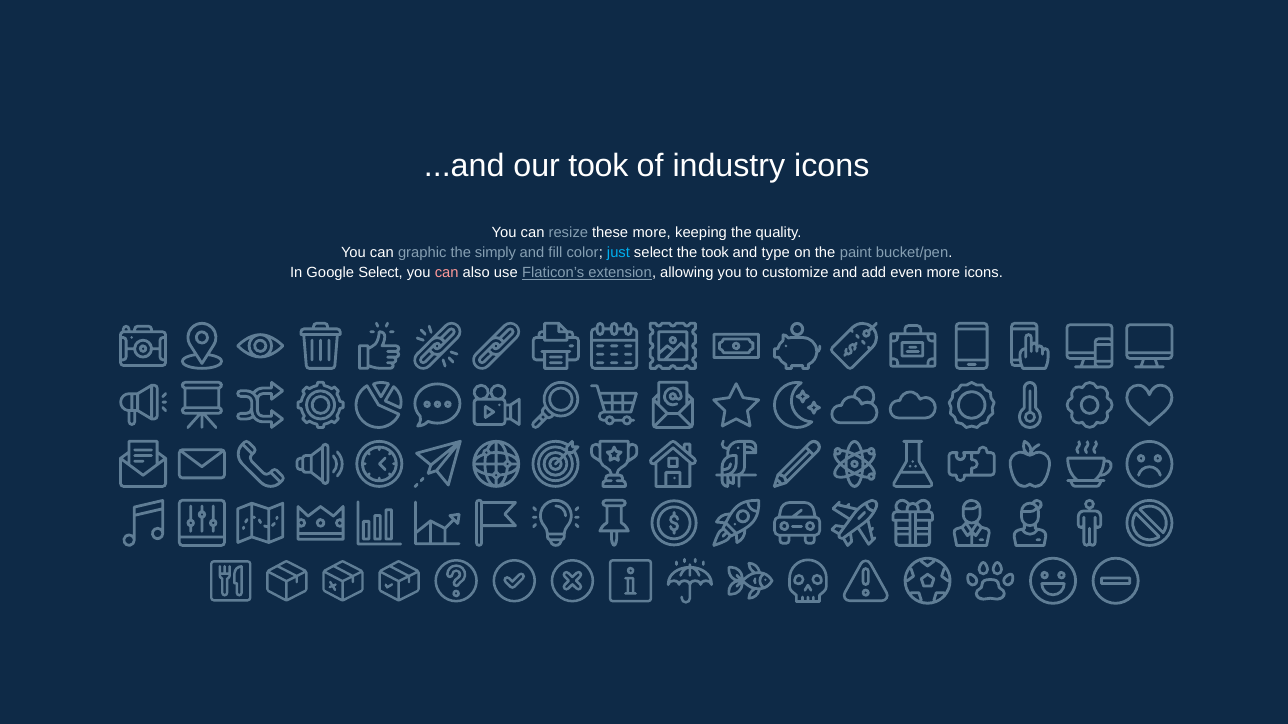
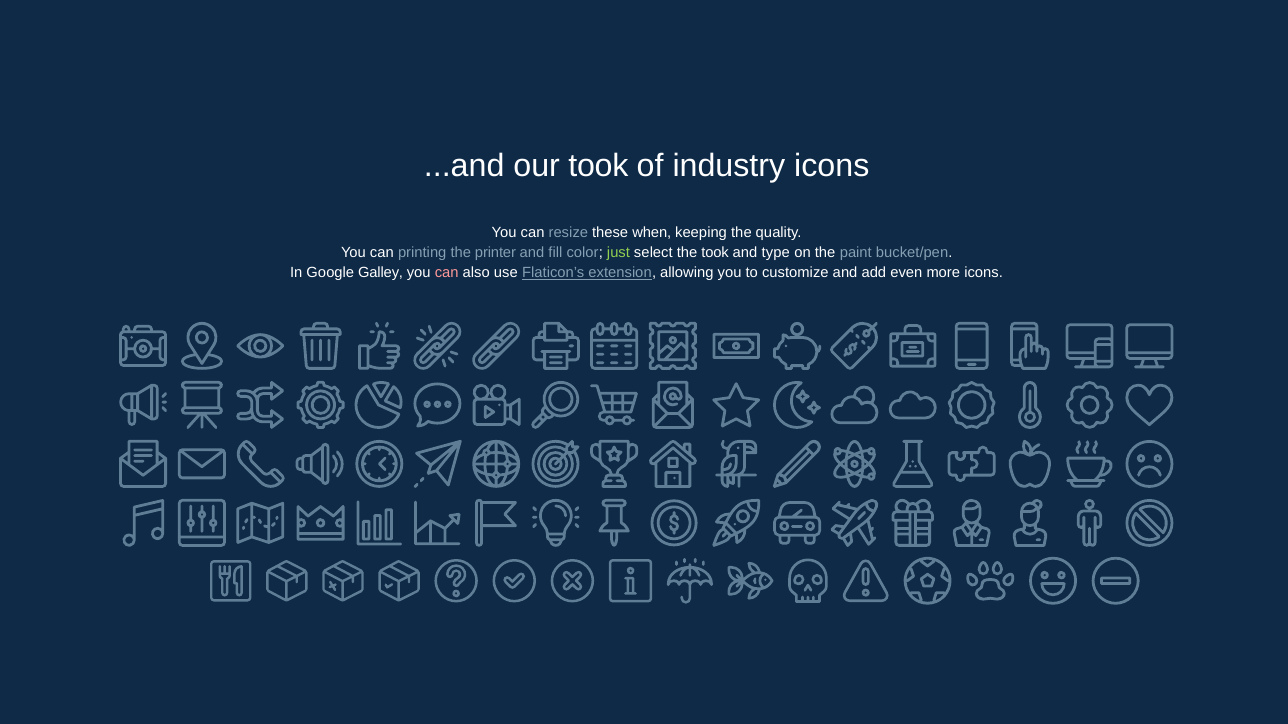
these more: more -> when
graphic: graphic -> printing
simply: simply -> printer
just colour: light blue -> light green
Google Select: Select -> Galley
